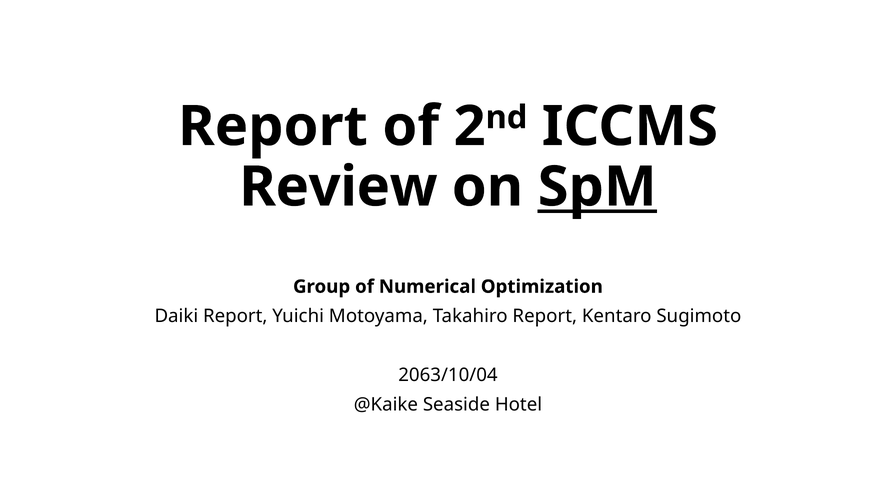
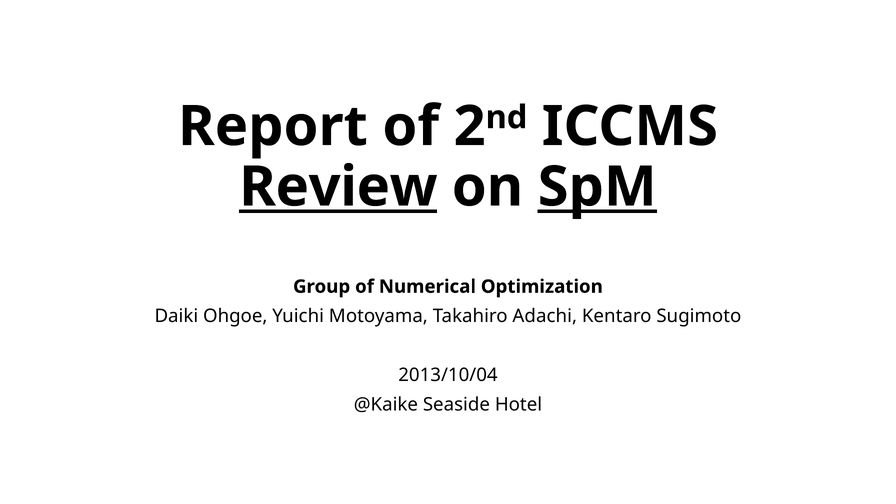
Review underline: none -> present
Daiki Report: Report -> Ohgoe
Takahiro Report: Report -> Adachi
2063/10/04: 2063/10/04 -> 2013/10/04
